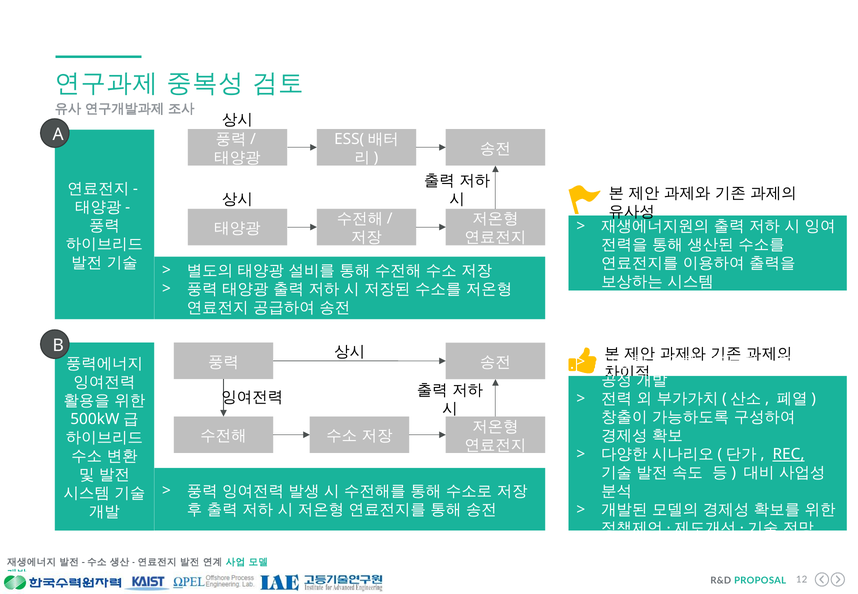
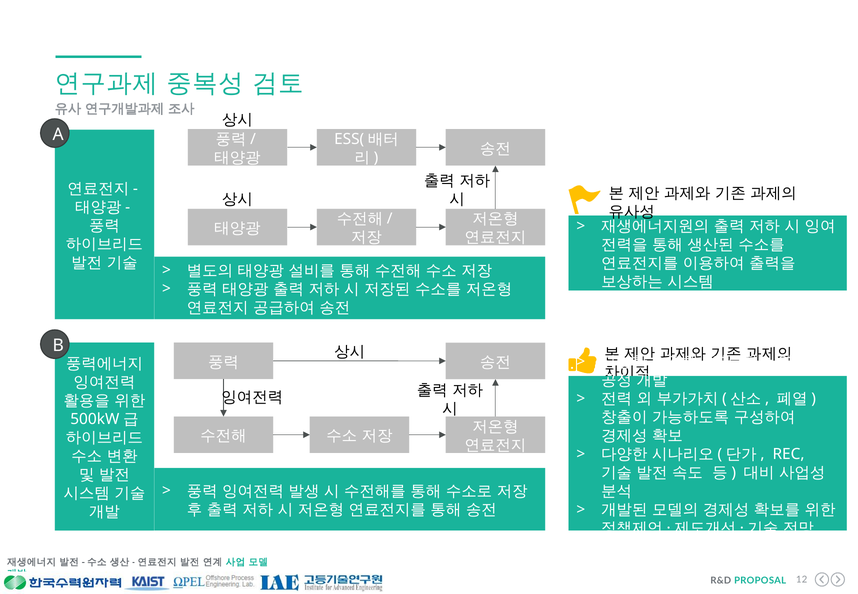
REC underline: present -> none
